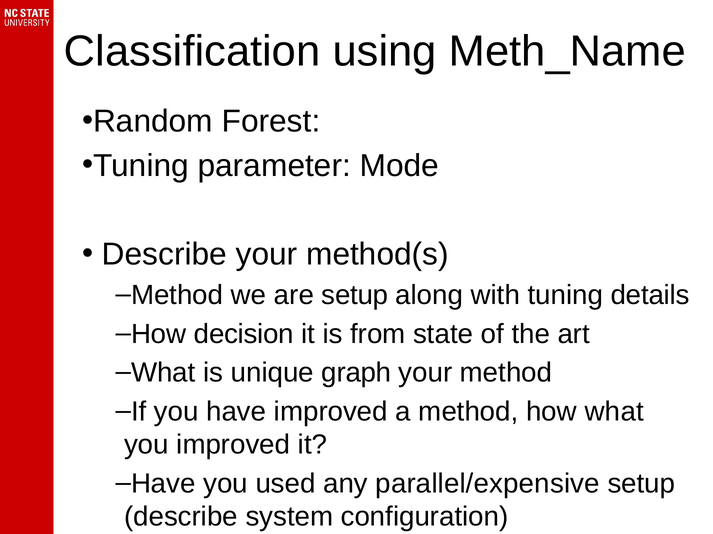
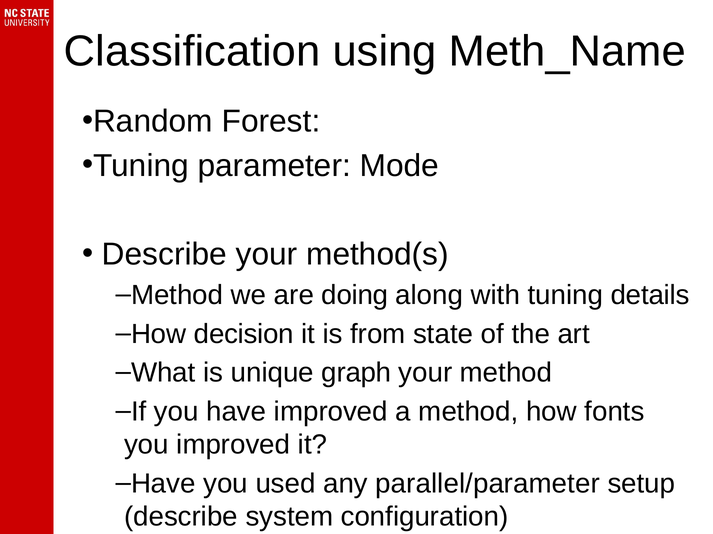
are setup: setup -> doing
how what: what -> fonts
parallel/expensive: parallel/expensive -> parallel/parameter
